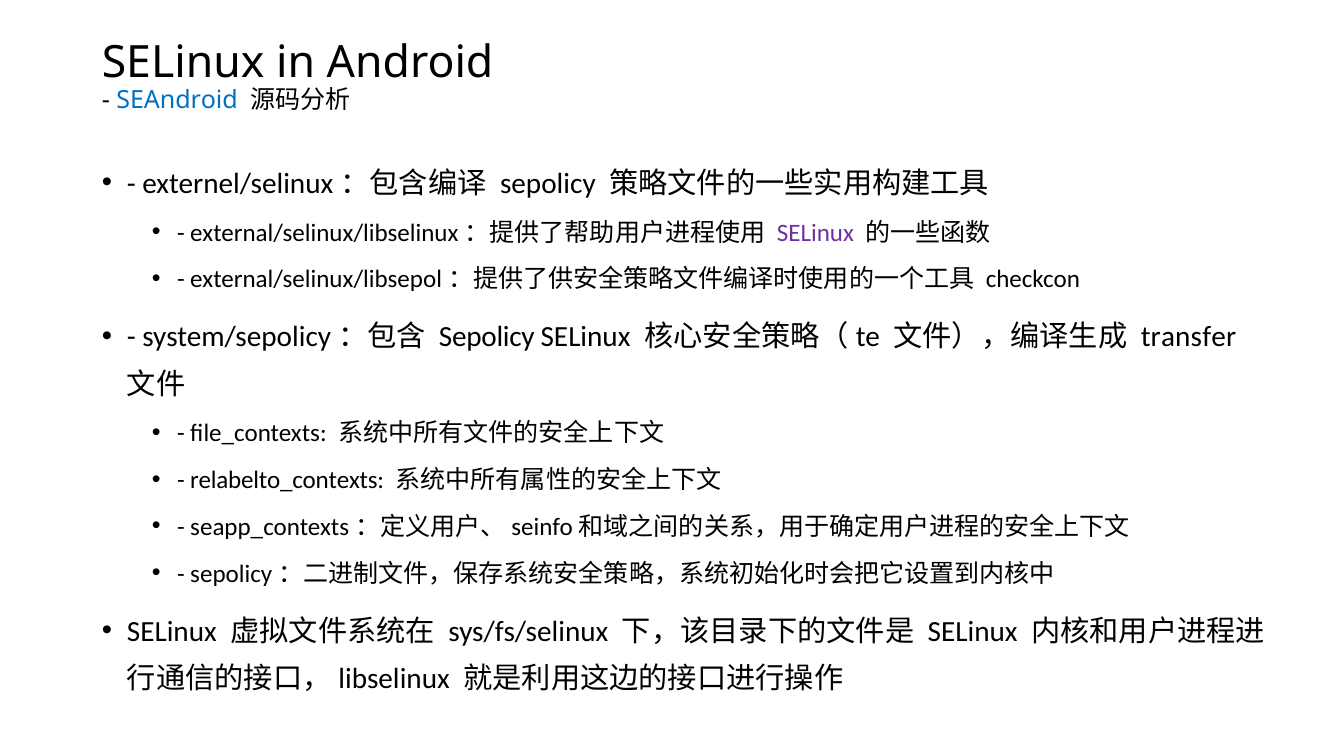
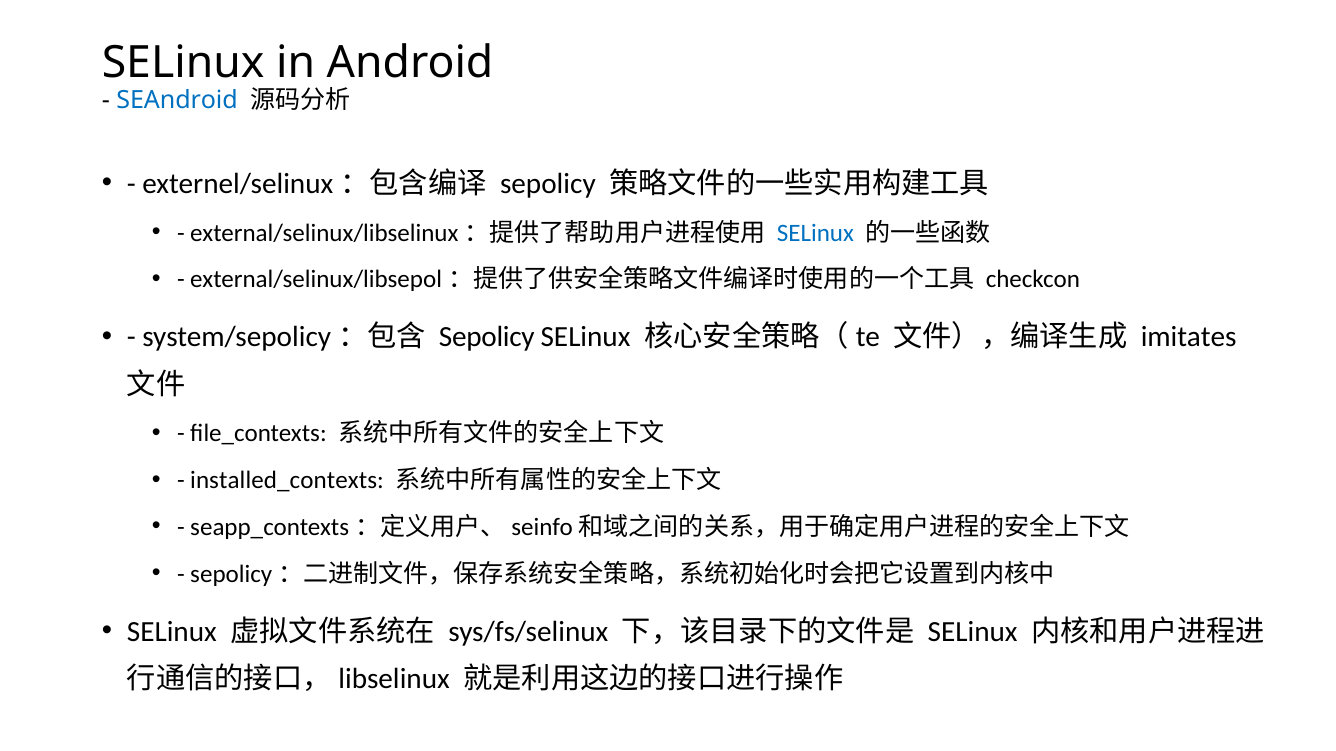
SELinux at (815, 233) colour: purple -> blue
transfer: transfer -> imitates
relabelto_contexts: relabelto_contexts -> installed_contexts
